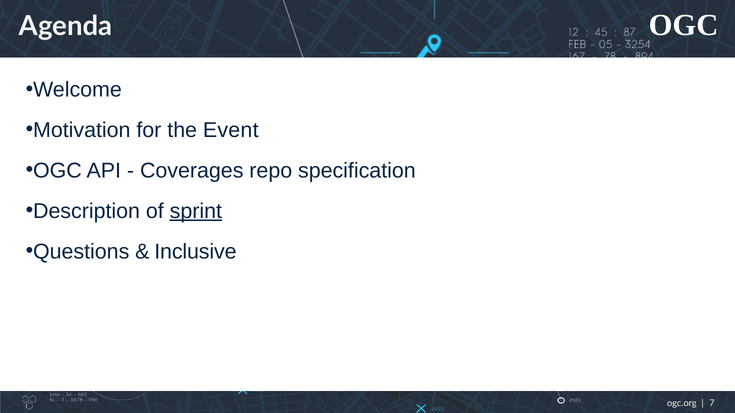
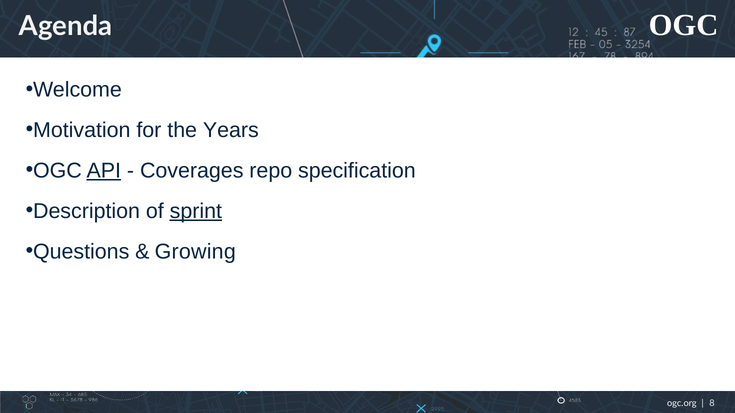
Event: Event -> Years
API underline: none -> present
Inclusive: Inclusive -> Growing
7: 7 -> 8
